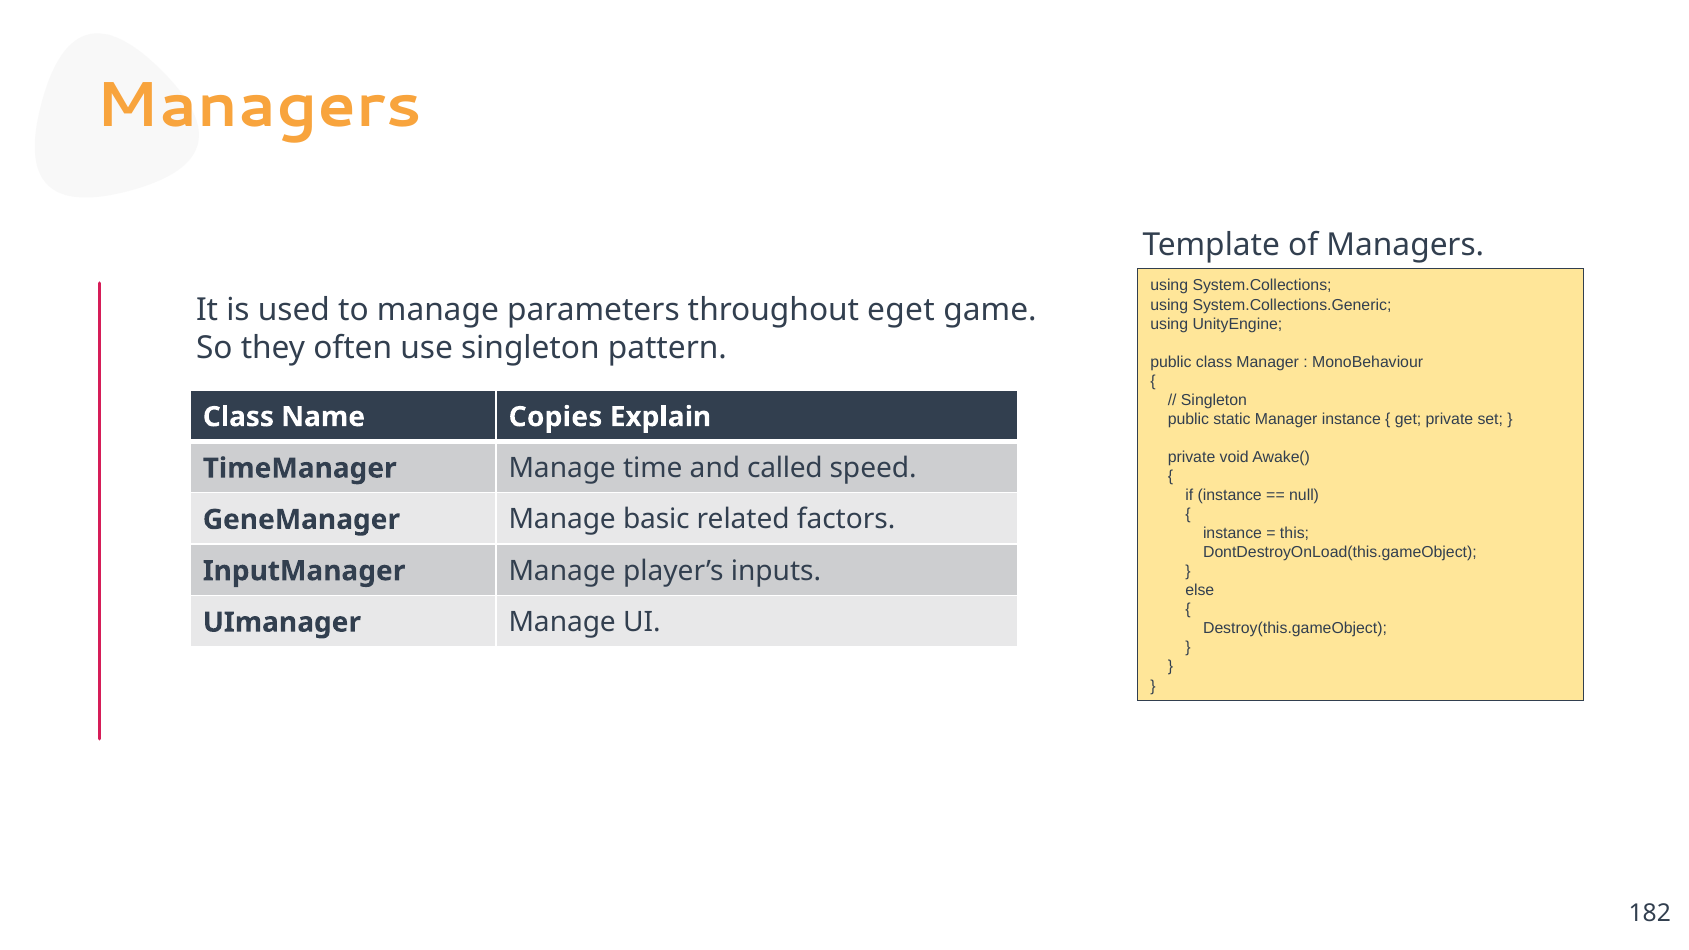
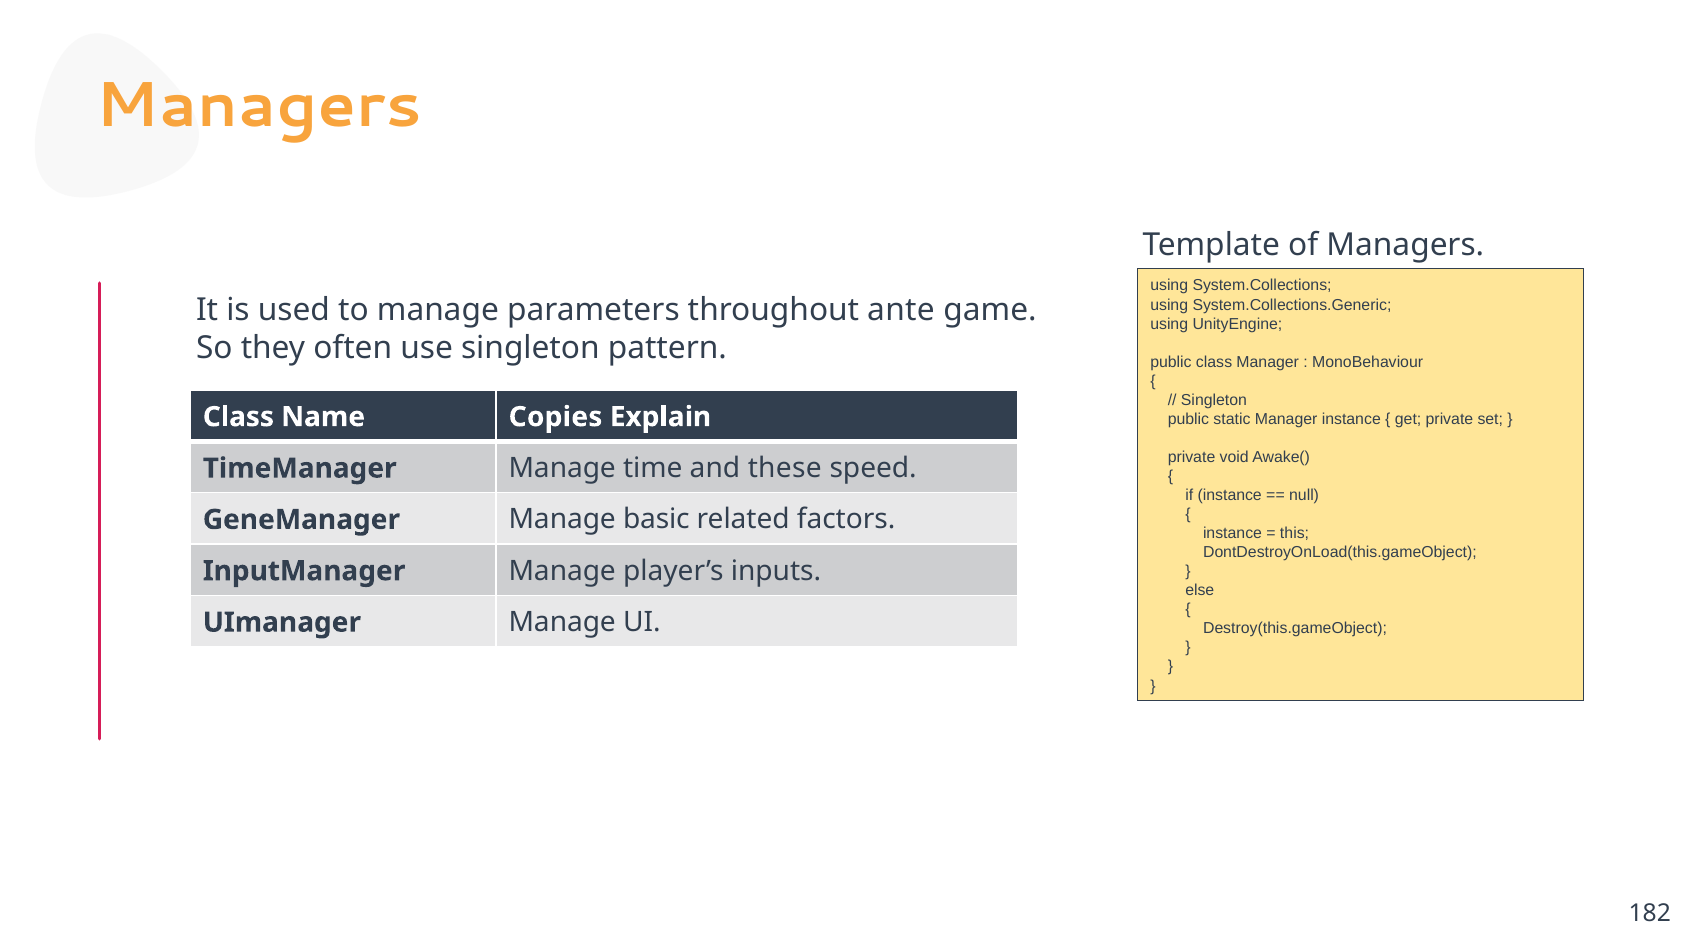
eget: eget -> ante
called: called -> these
